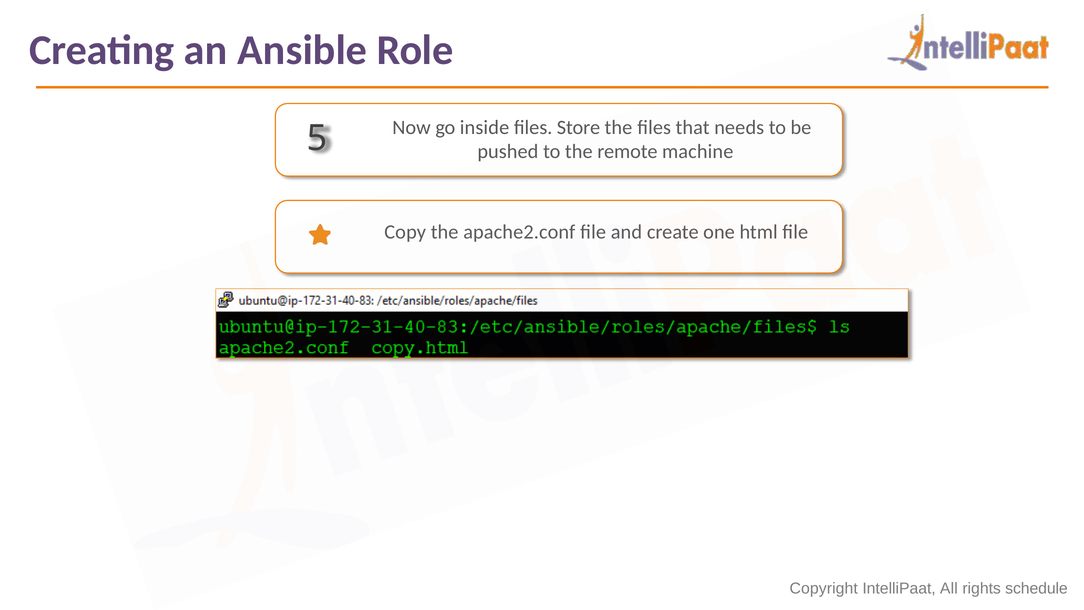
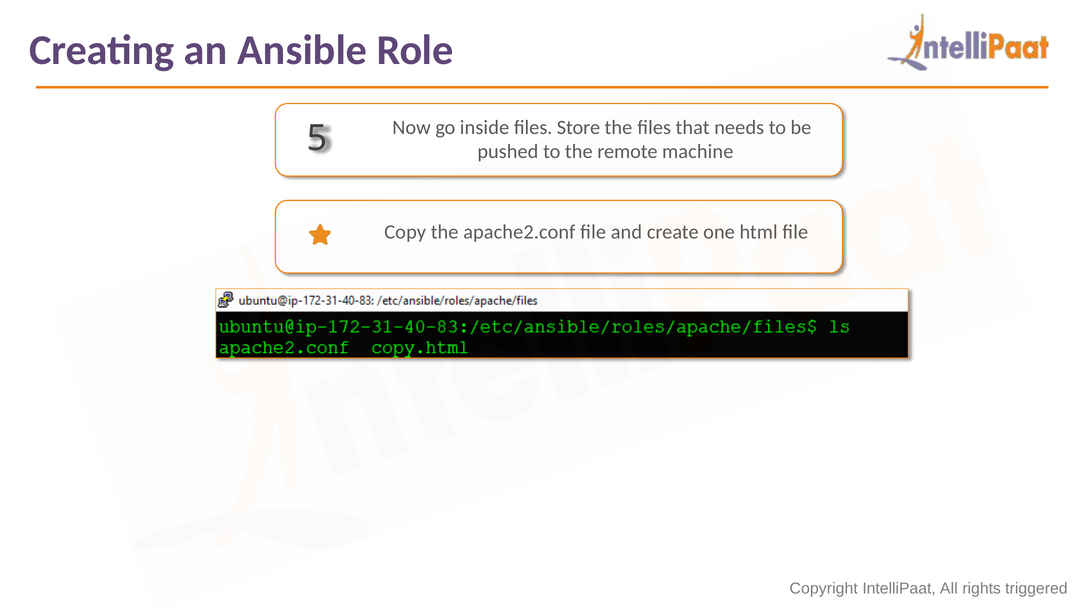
schedule: schedule -> triggered
